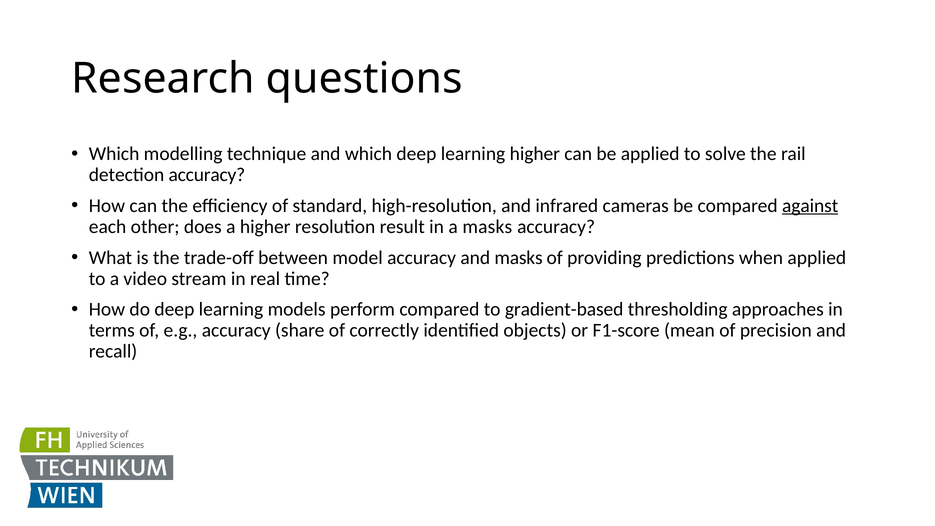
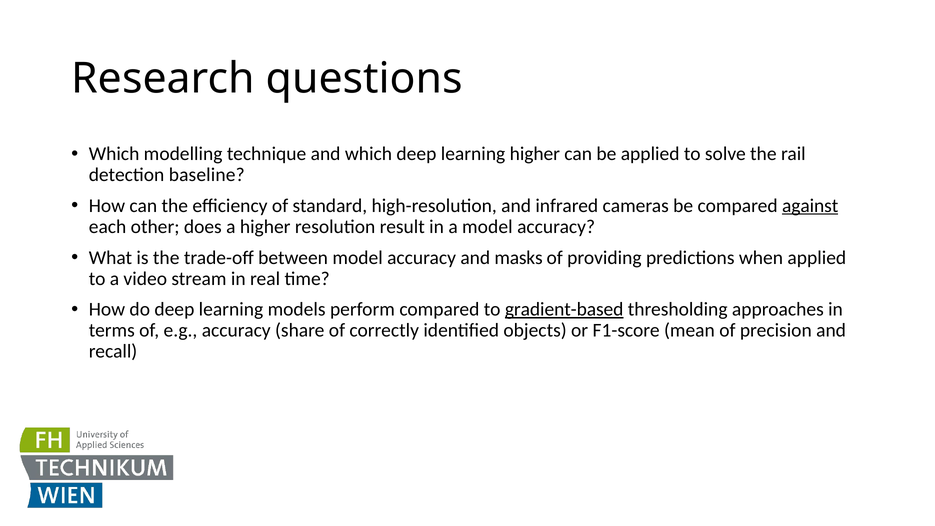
detection accuracy: accuracy -> baseline
a masks: masks -> model
gradient-based underline: none -> present
